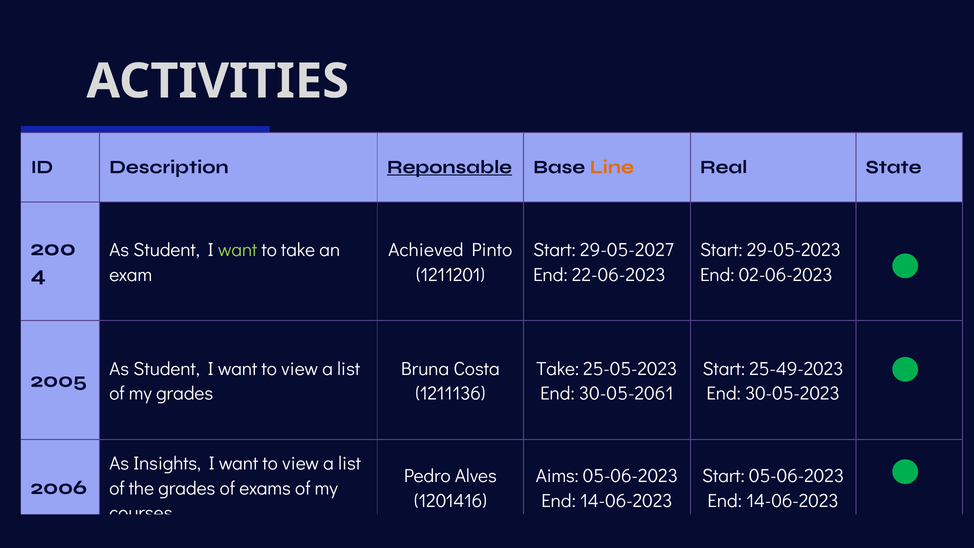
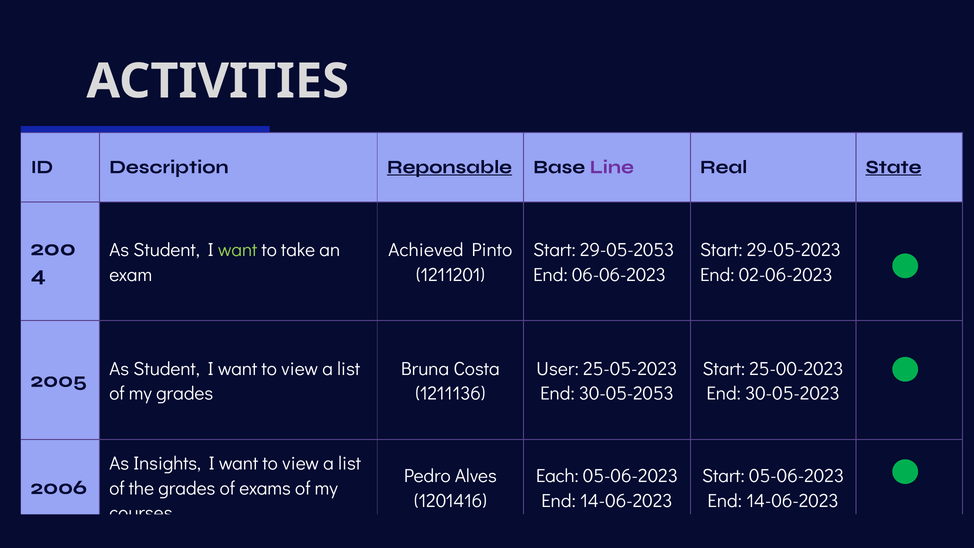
Line colour: orange -> purple
State underline: none -> present
29-05-2027: 29-05-2027 -> 29-05-2053
22-06-2023: 22-06-2023 -> 06-06-2023
Take at (558, 369): Take -> User
25-49-2023: 25-49-2023 -> 25-00-2023
30-05-2061: 30-05-2061 -> 30-05-2053
Aims: Aims -> Each
